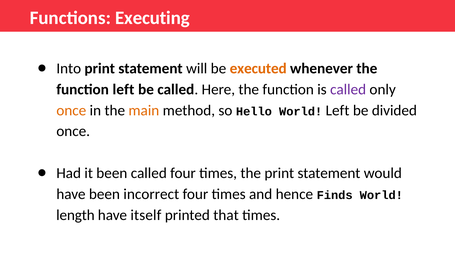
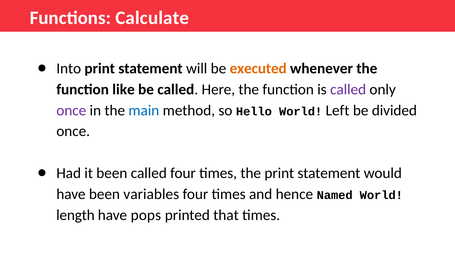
Executing: Executing -> Calculate
function left: left -> like
once at (71, 110) colour: orange -> purple
main colour: orange -> blue
incorrect: incorrect -> variables
Finds: Finds -> Named
itself: itself -> pops
